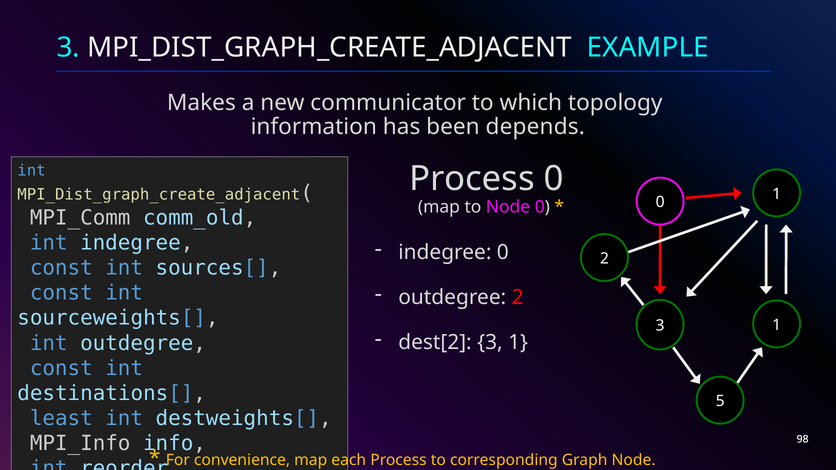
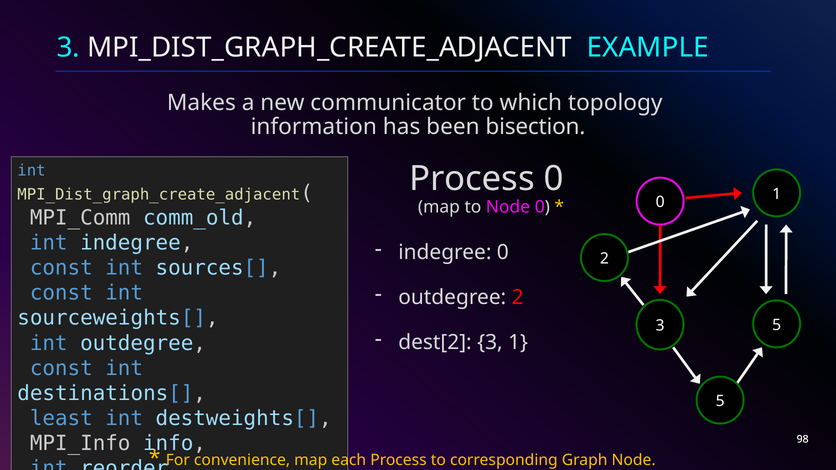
depends: depends -> bisection
1 at (777, 325): 1 -> 5
